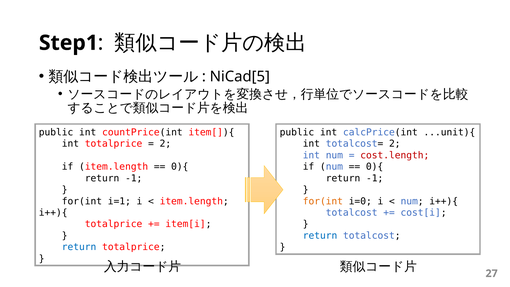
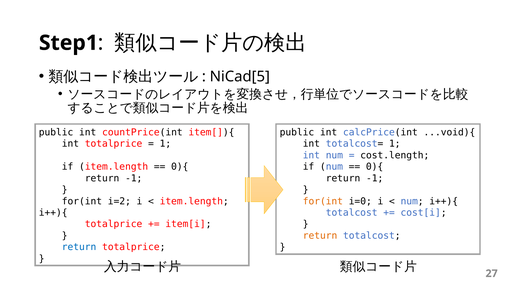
...unit){: ...unit){ -> ...void){
2 at (165, 144): 2 -> 1
totalcost= 2: 2 -> 1
cost.length colour: red -> black
i=1: i=1 -> i=2
return at (320, 236) colour: blue -> orange
